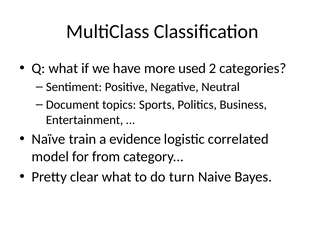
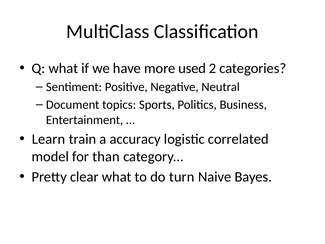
Naïve: Naïve -> Learn
evidence: evidence -> accuracy
from: from -> than
